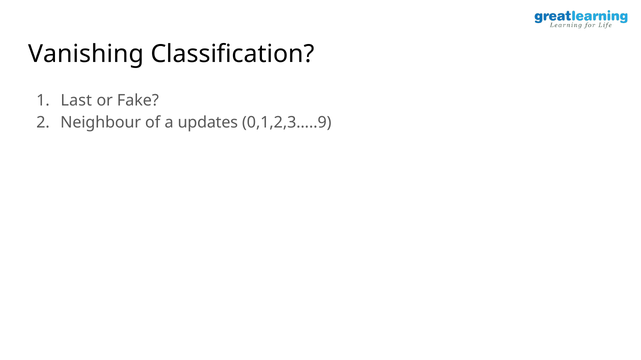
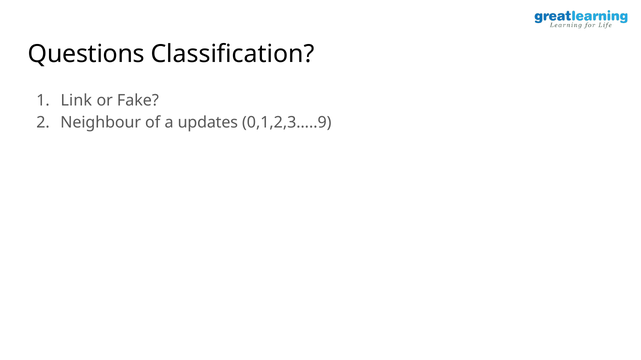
Vanishing: Vanishing -> Questions
Last: Last -> Link
